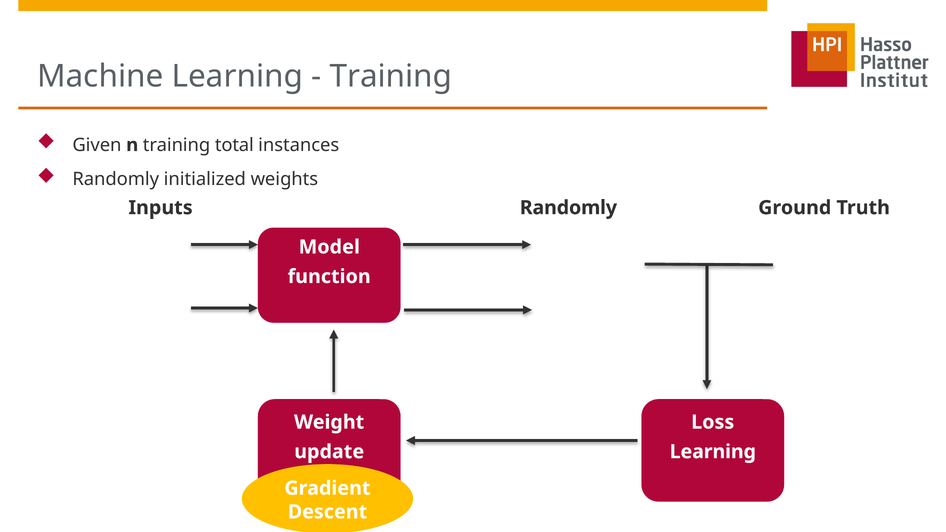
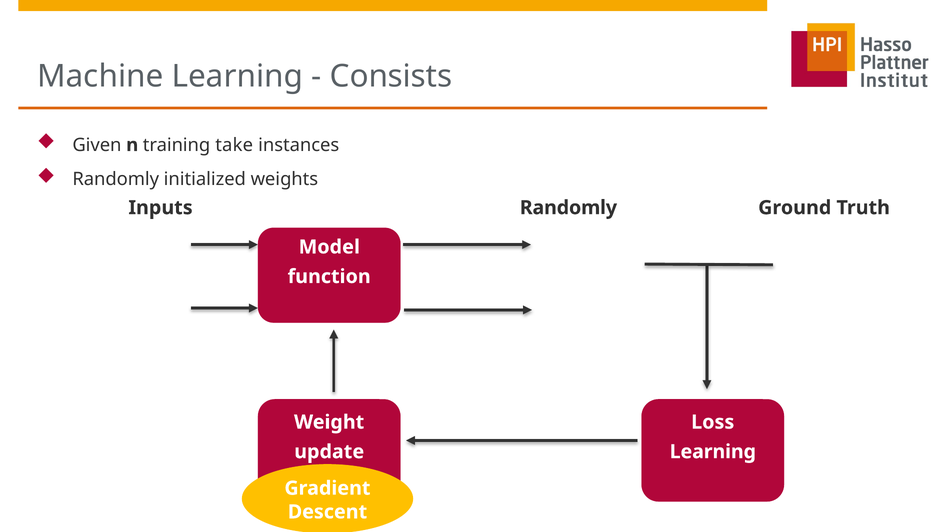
Training at (391, 76): Training -> Consists
total: total -> take
